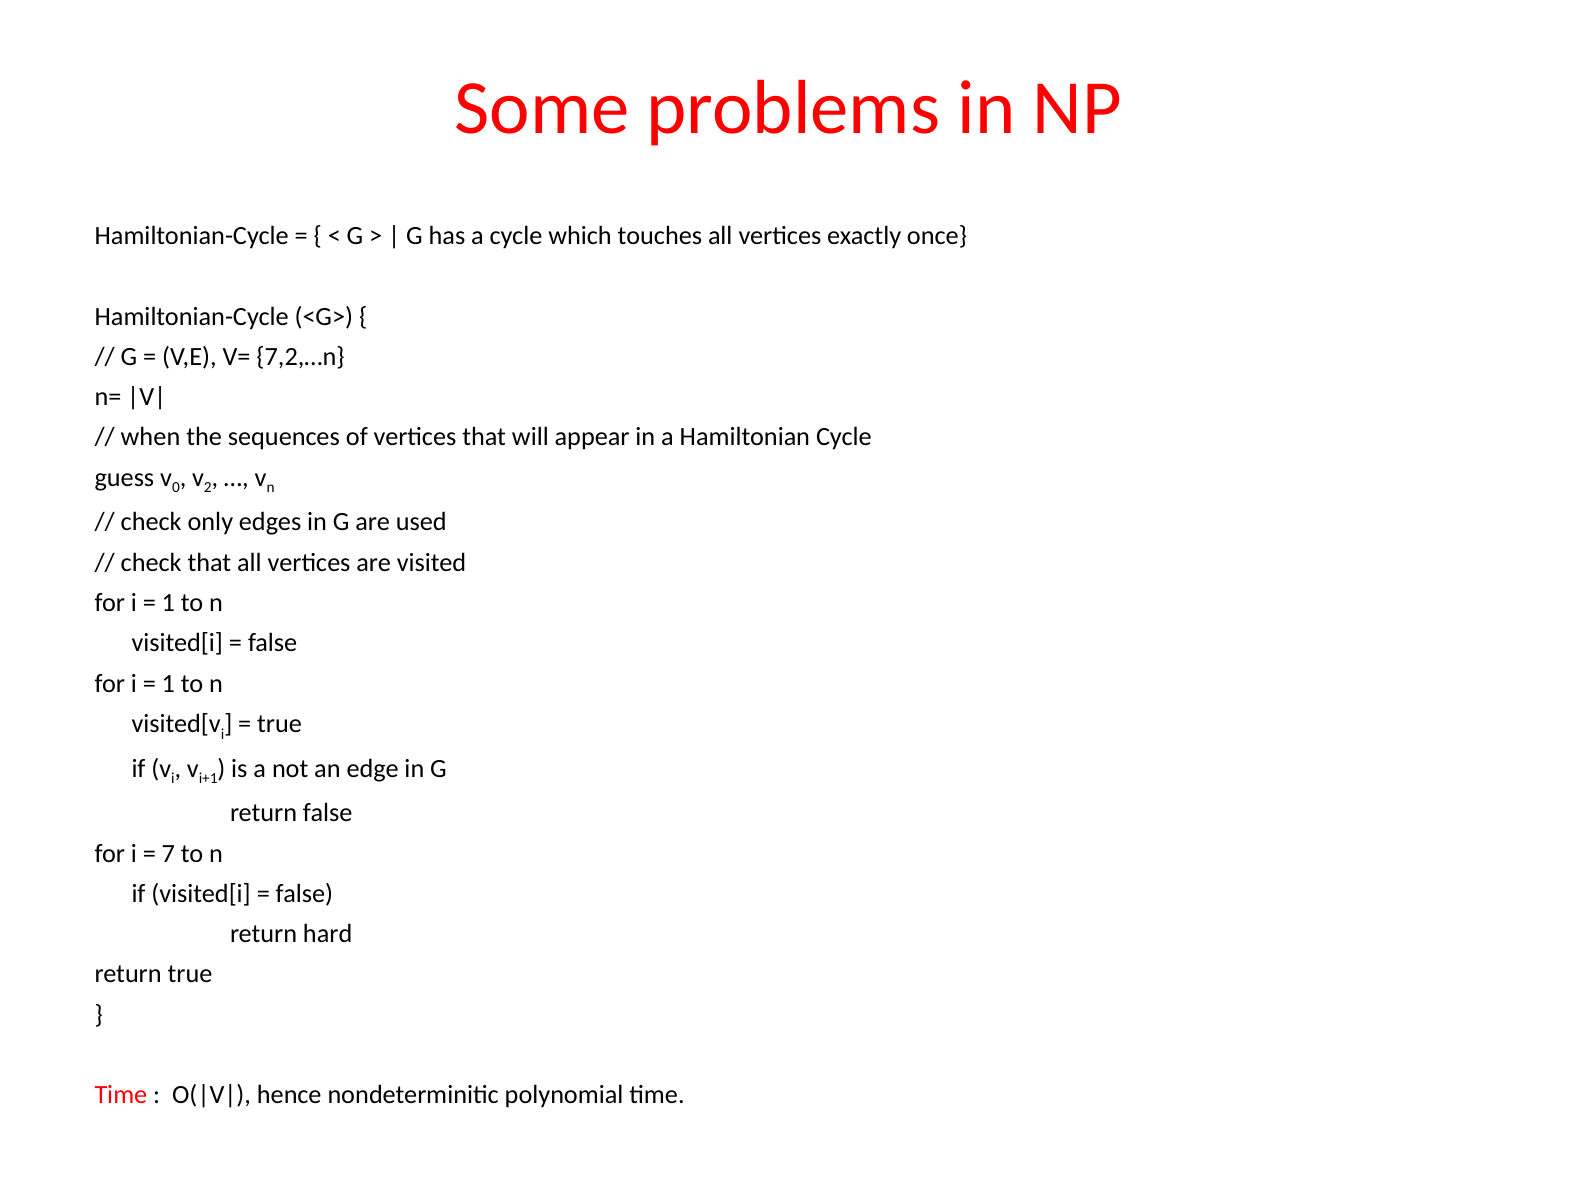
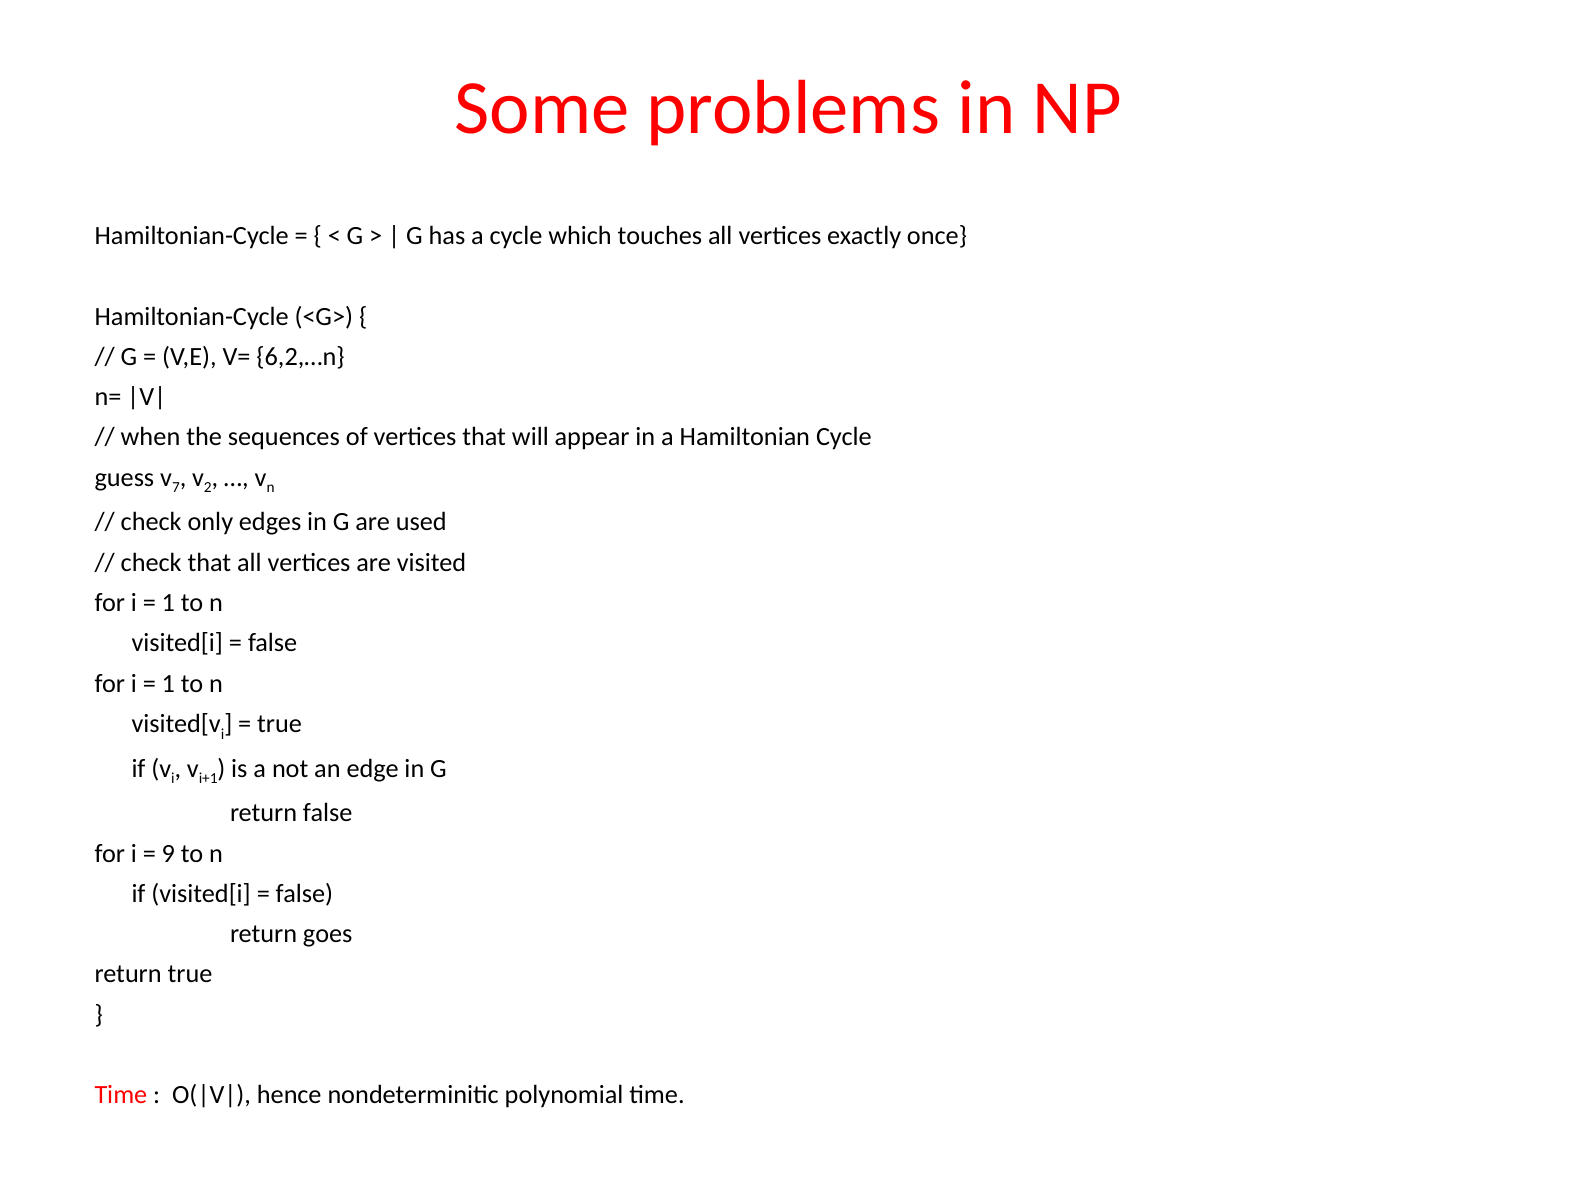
7,2,…n: 7,2,…n -> 6,2,…n
0: 0 -> 7
7: 7 -> 9
hard: hard -> goes
